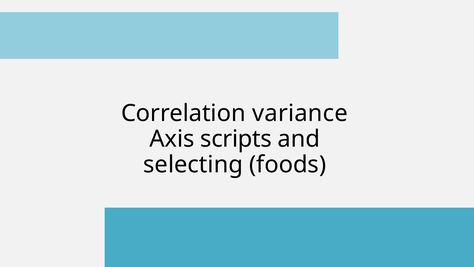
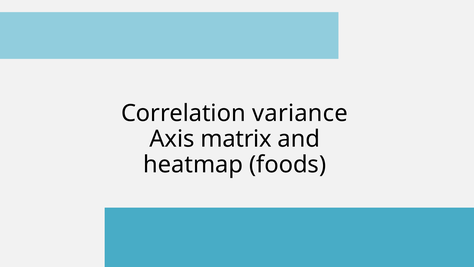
scripts: scripts -> matrix
selecting: selecting -> heatmap
